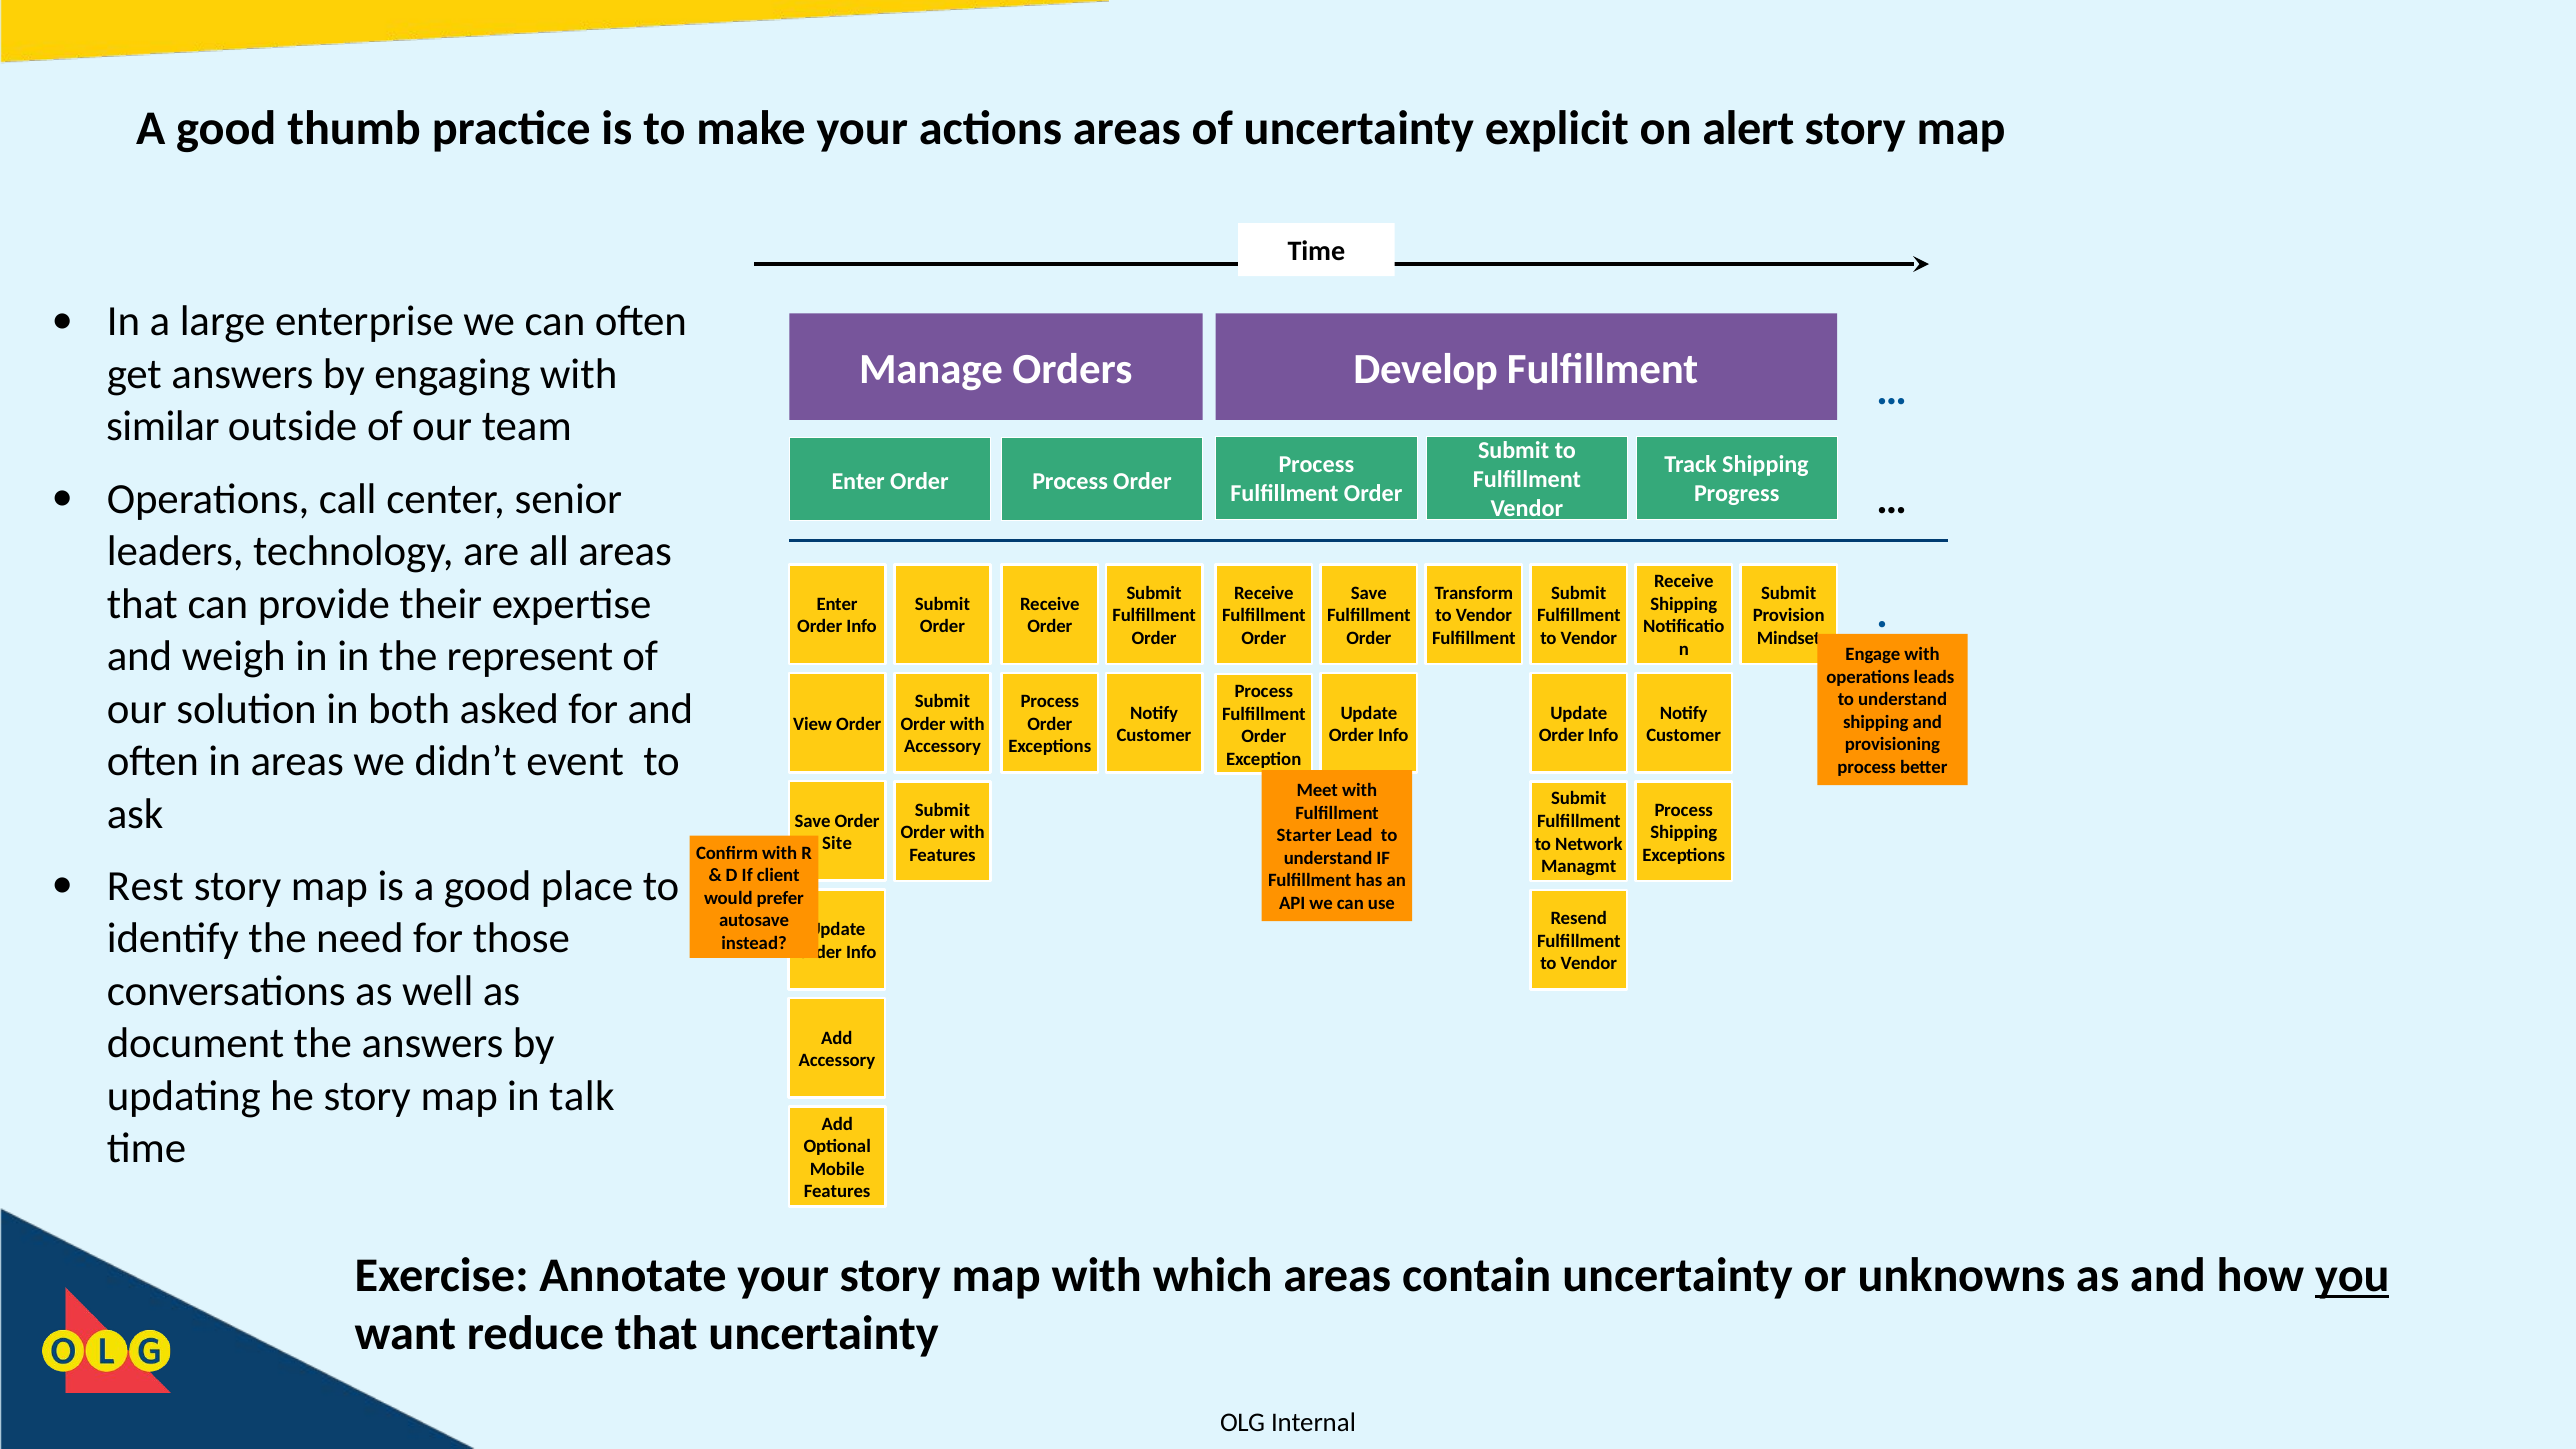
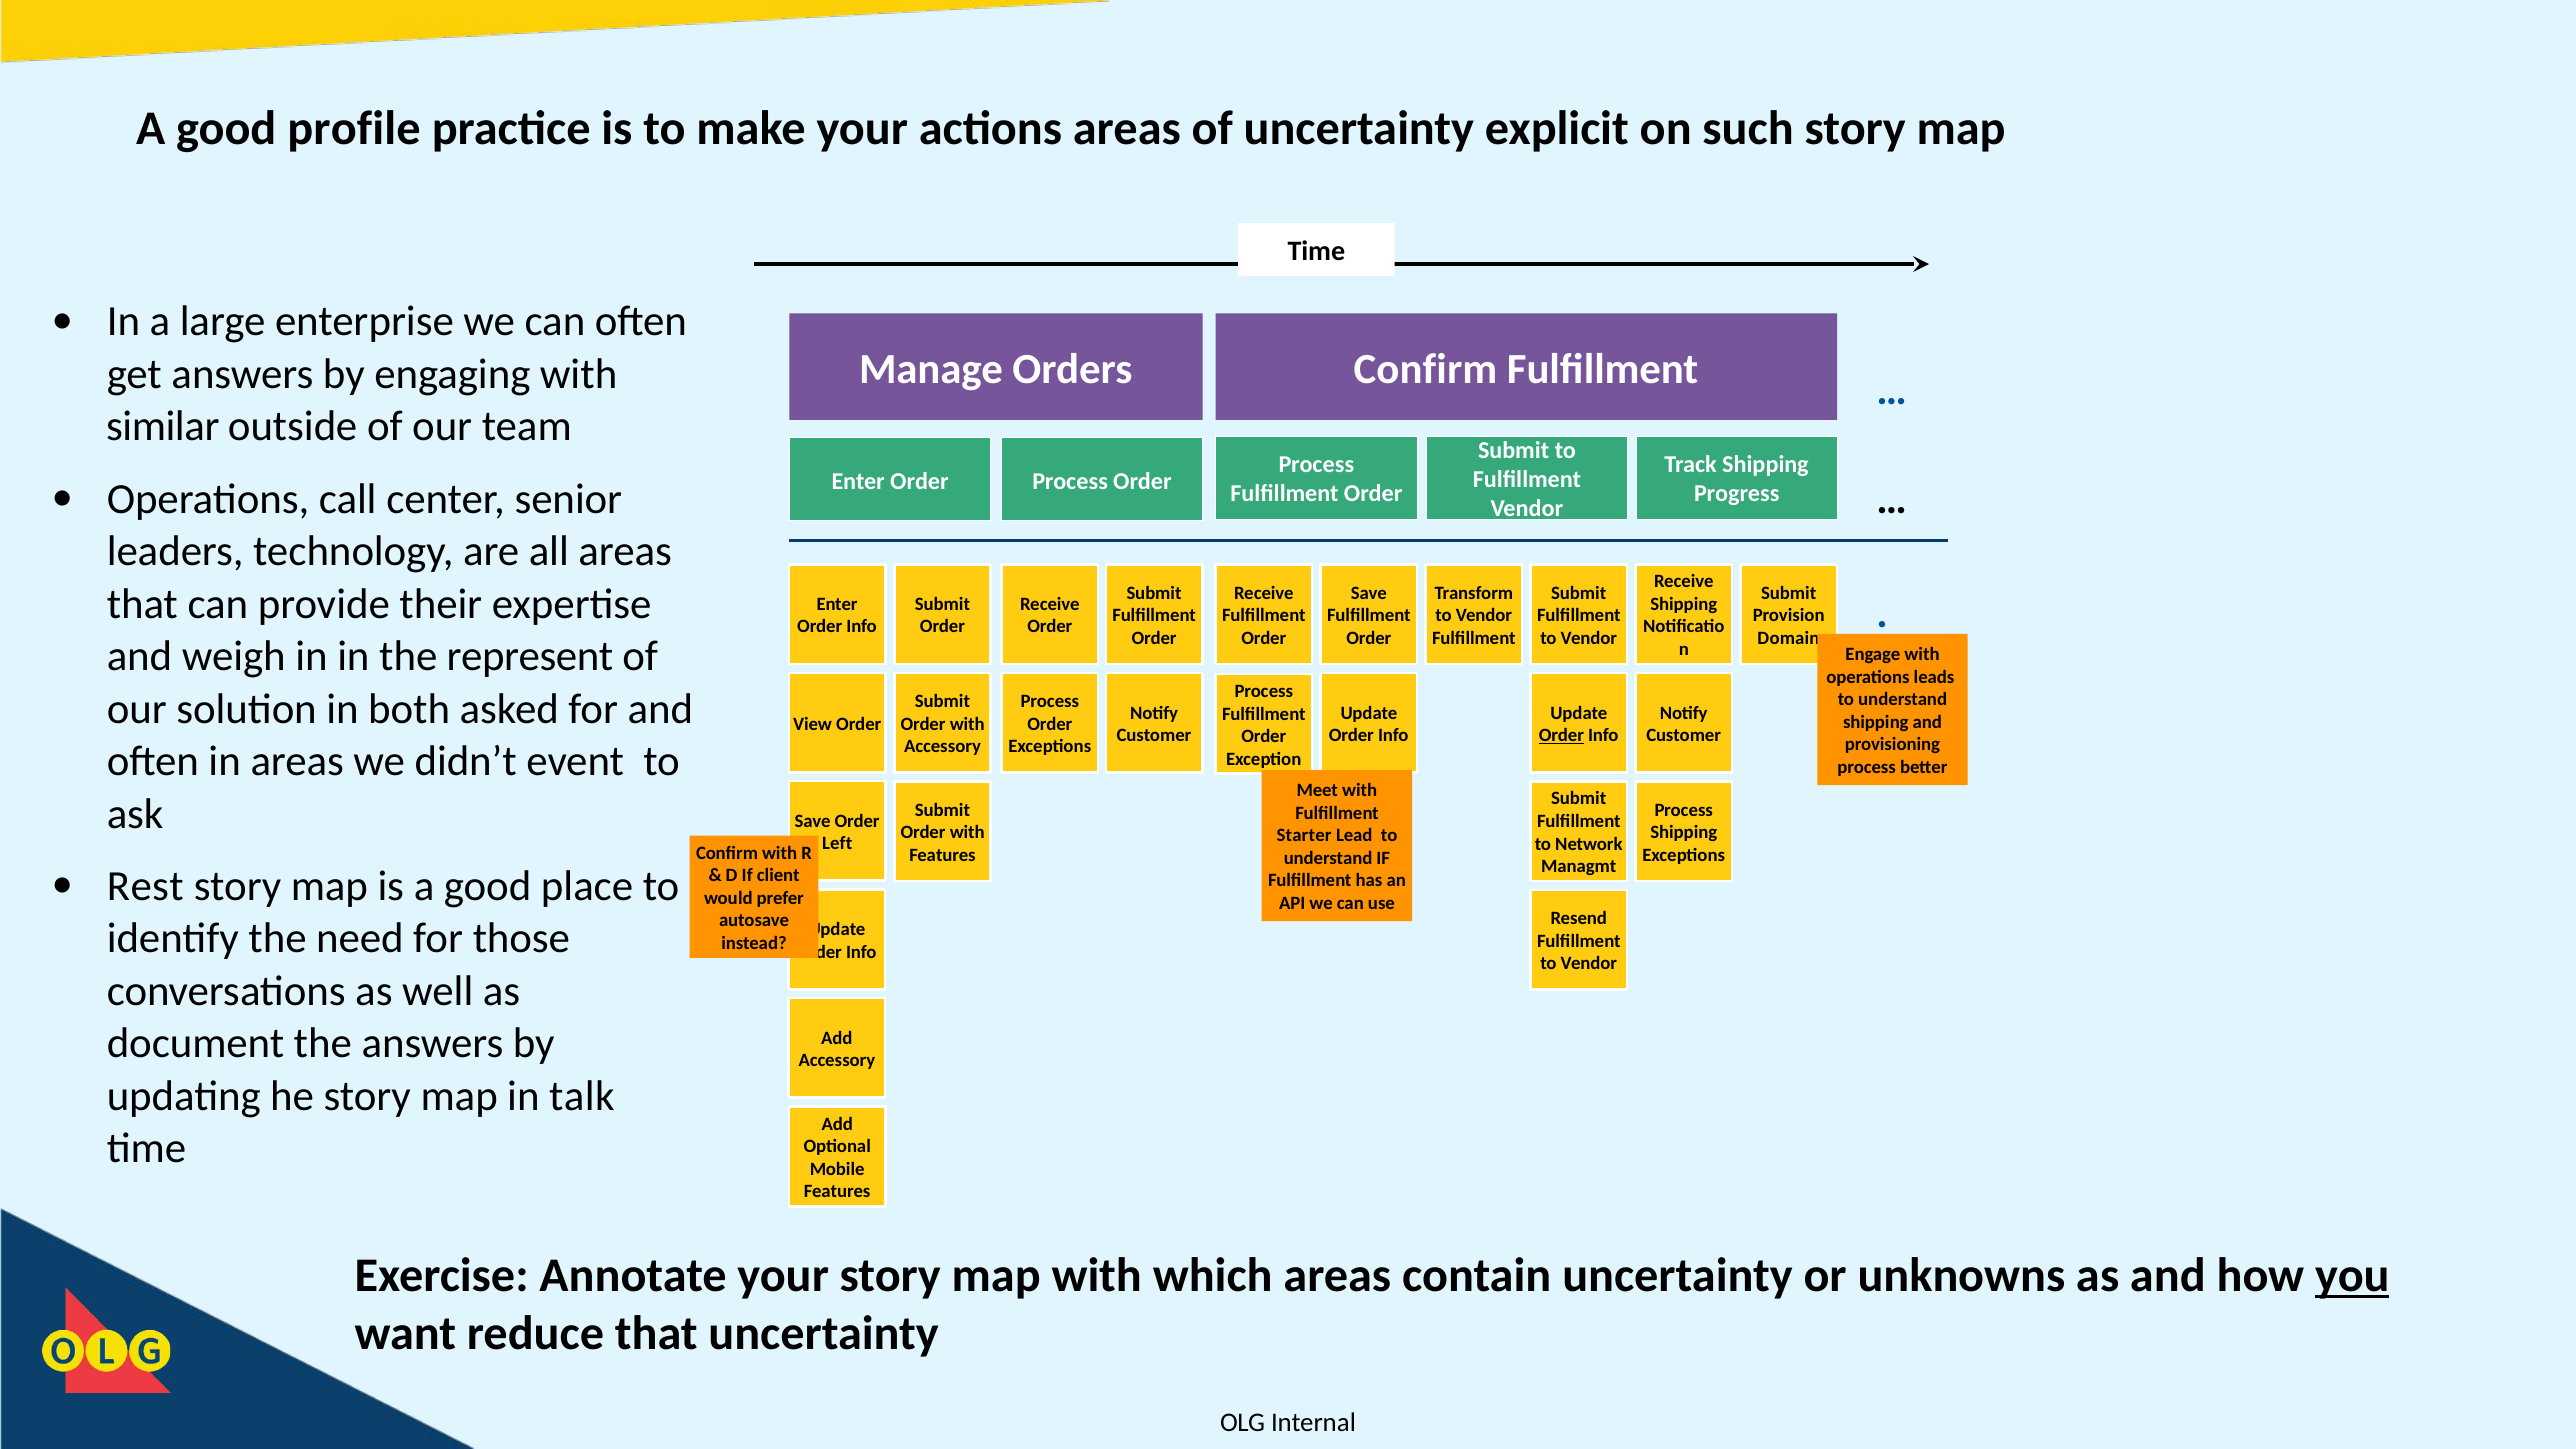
thumb: thumb -> profile
alert: alert -> such
Orders Develop: Develop -> Confirm
Mindset: Mindset -> Domain
Order at (1561, 735) underline: none -> present
Site: Site -> Left
